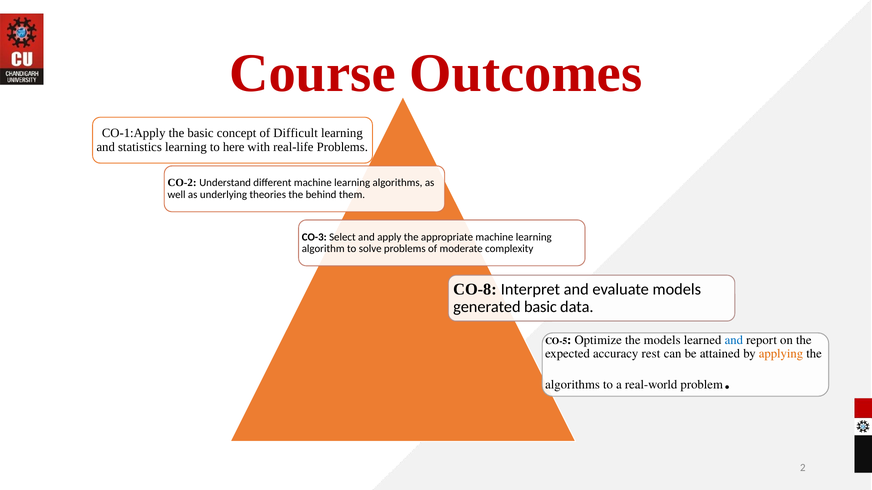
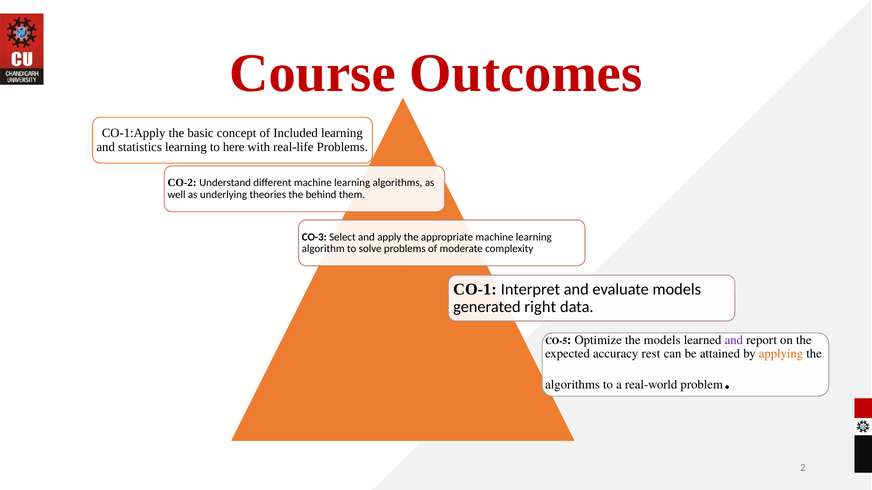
Difficult: Difficult -> Included
CO-8: CO-8 -> CO-1
generated basic: basic -> right
and at (734, 340) colour: blue -> purple
